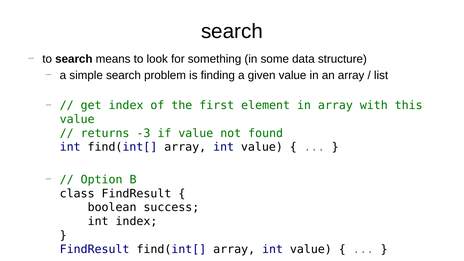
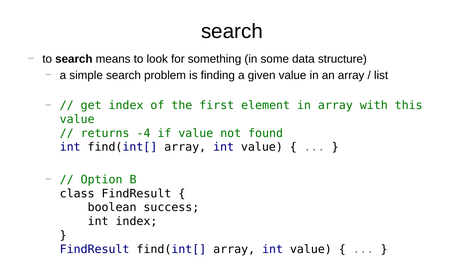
-3: -3 -> -4
